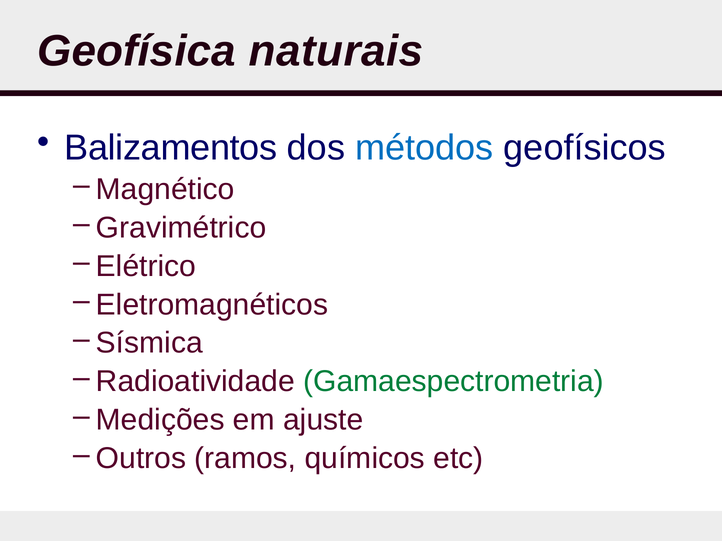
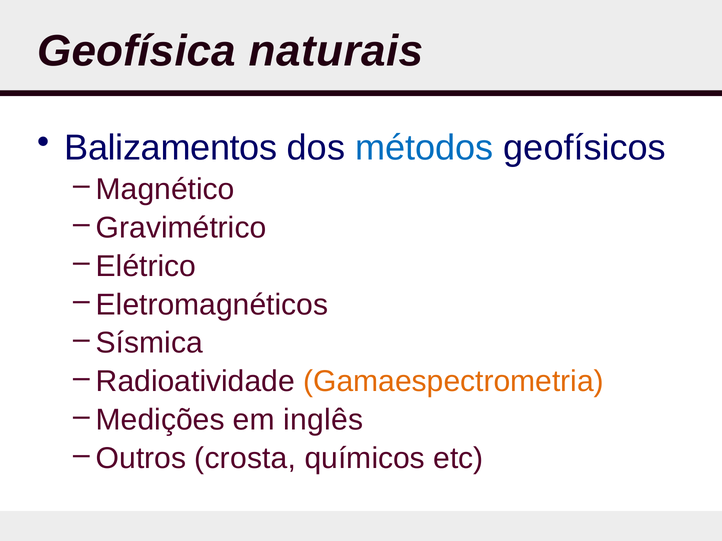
Gamaespectrometria colour: green -> orange
ajuste: ajuste -> inglês
ramos: ramos -> crosta
